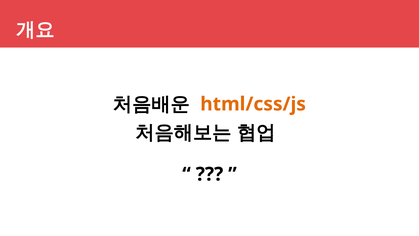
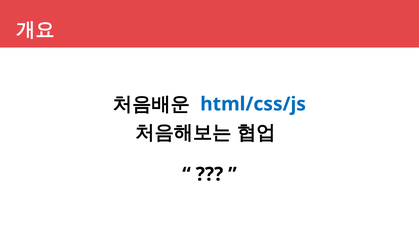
html/css/js colour: orange -> blue
